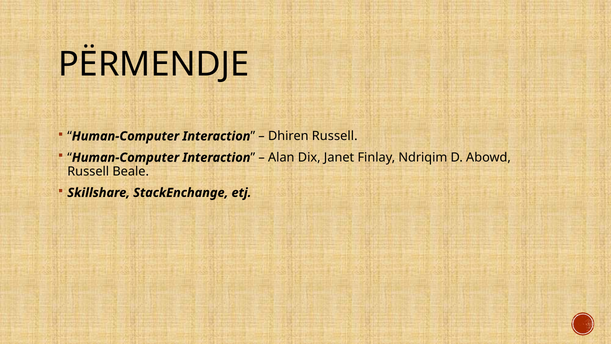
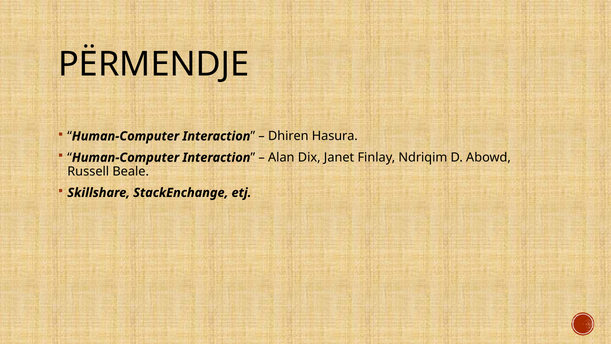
Dhiren Russell: Russell -> Hasura
